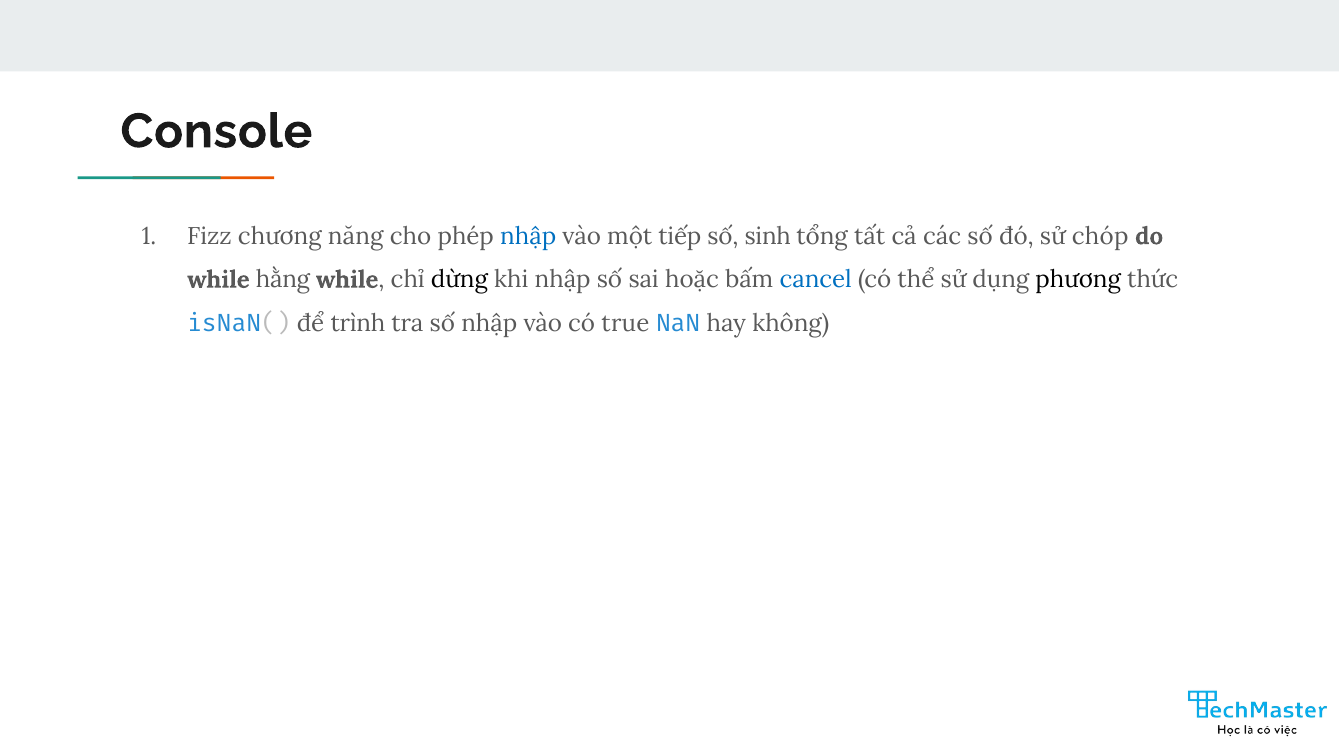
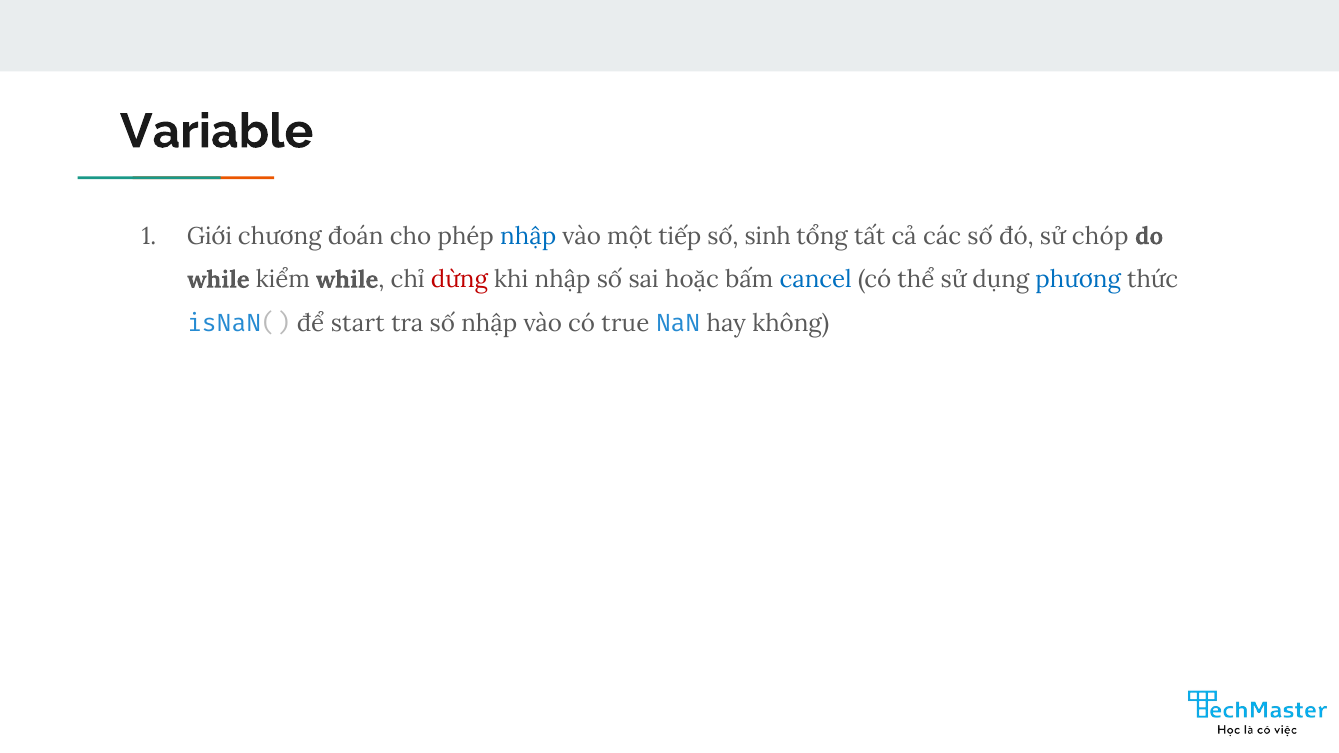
Console: Console -> Variable
Fizz: Fizz -> Giới
năng: năng -> đoán
hằng: hằng -> kiểm
dừng colour: black -> red
phương colour: black -> blue
trình: trình -> start
